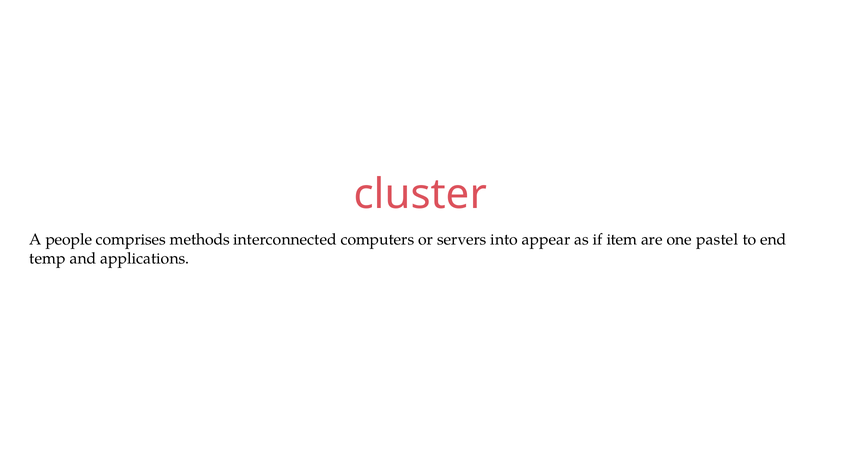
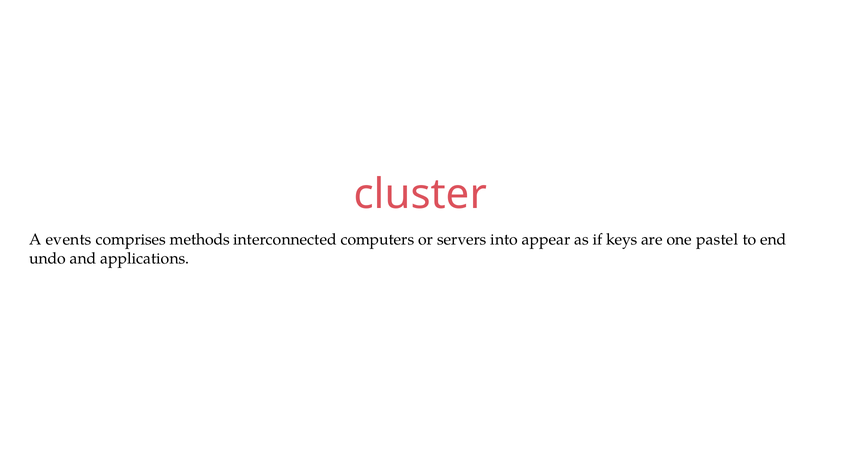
people: people -> events
item: item -> keys
temp: temp -> undo
